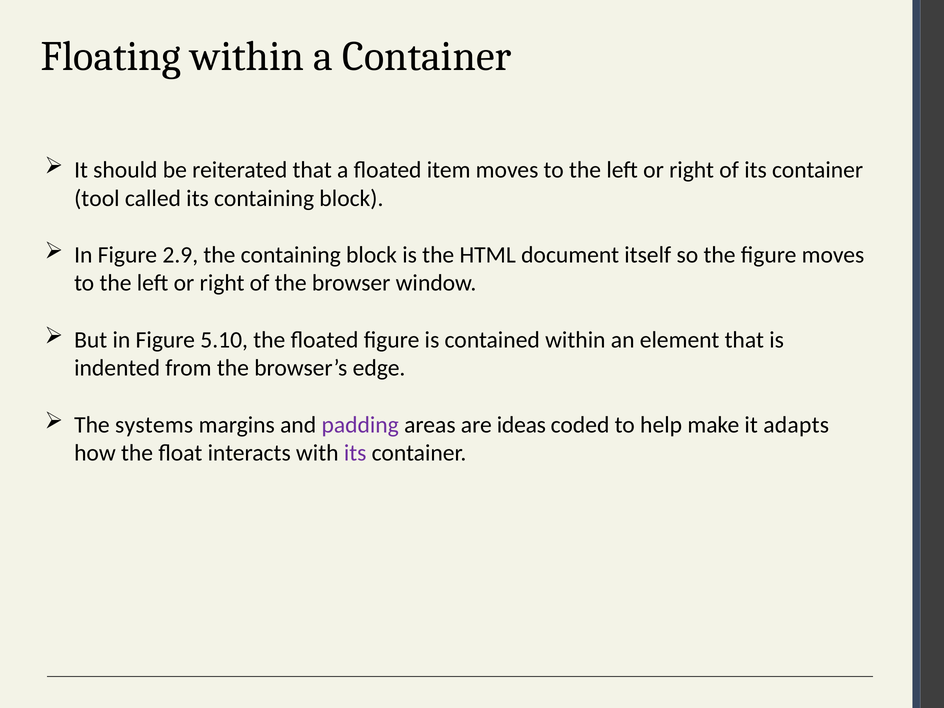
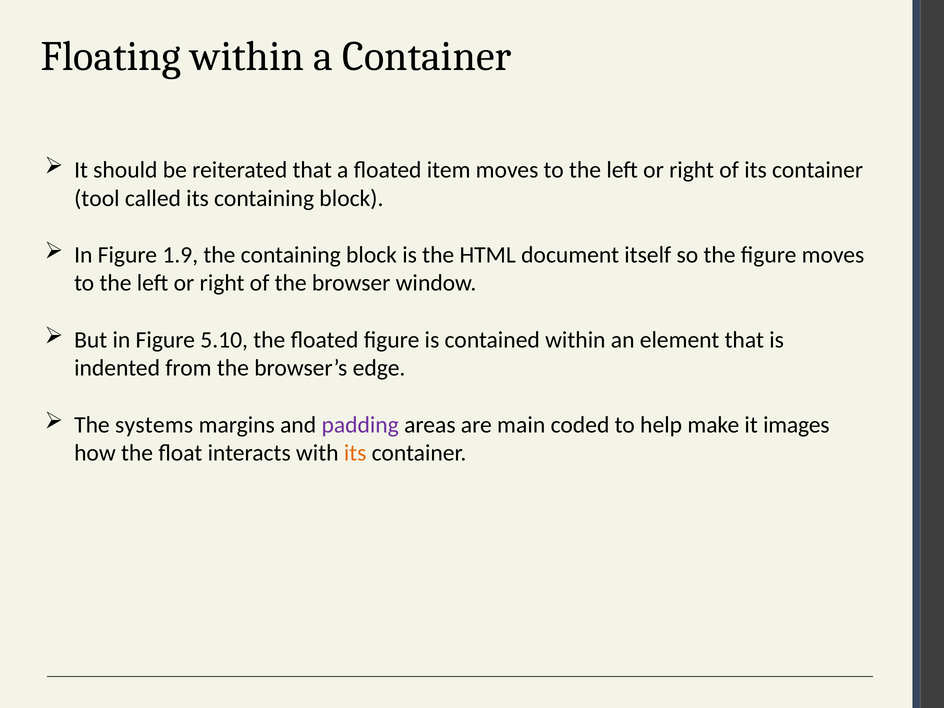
2.9: 2.9 -> 1.9
ideas: ideas -> main
adapts: adapts -> images
its at (355, 453) colour: purple -> orange
